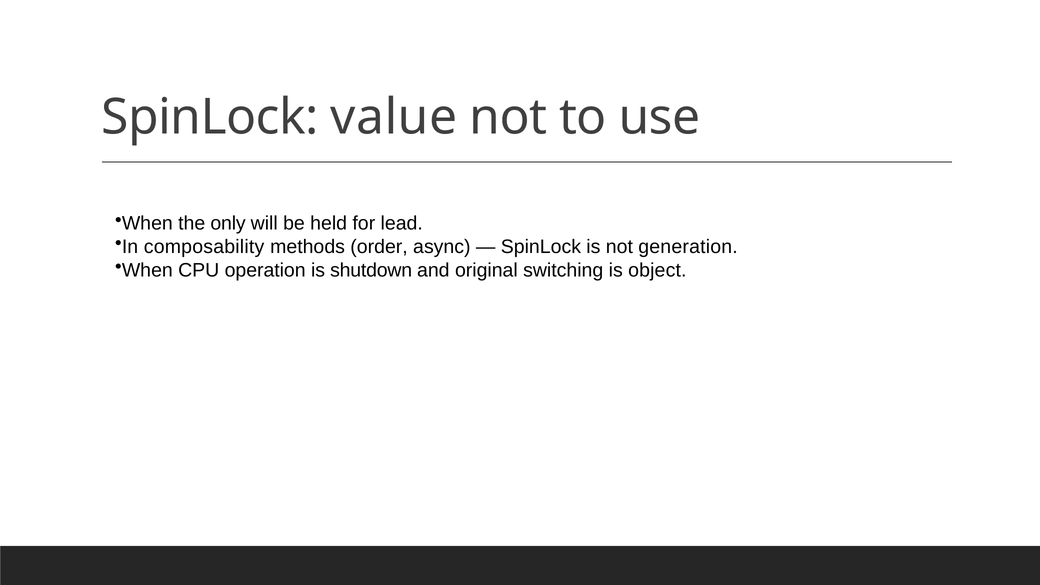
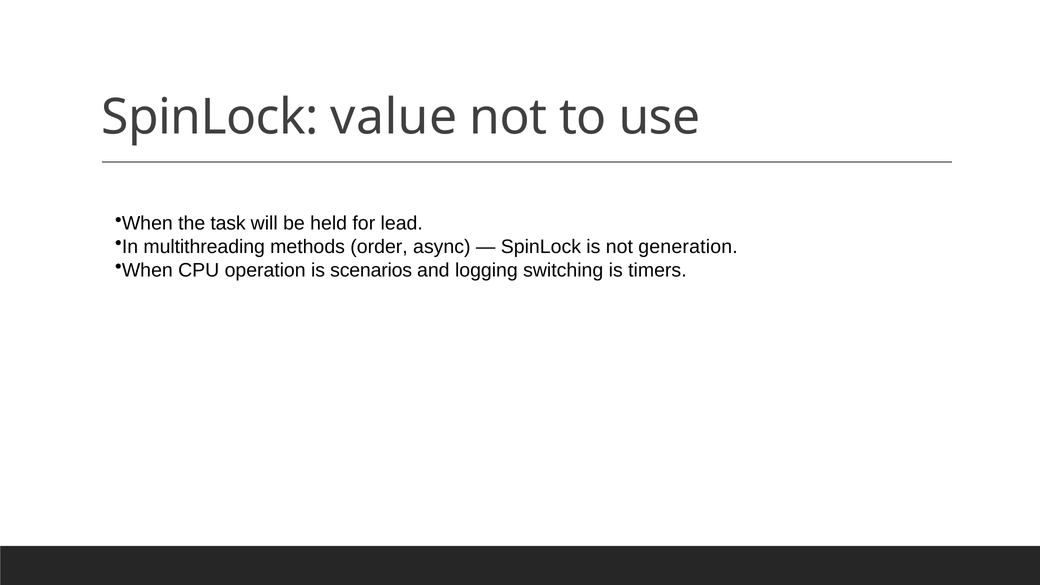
only: only -> task
composability: composability -> multithreading
shutdown: shutdown -> scenarios
original: original -> logging
object: object -> timers
